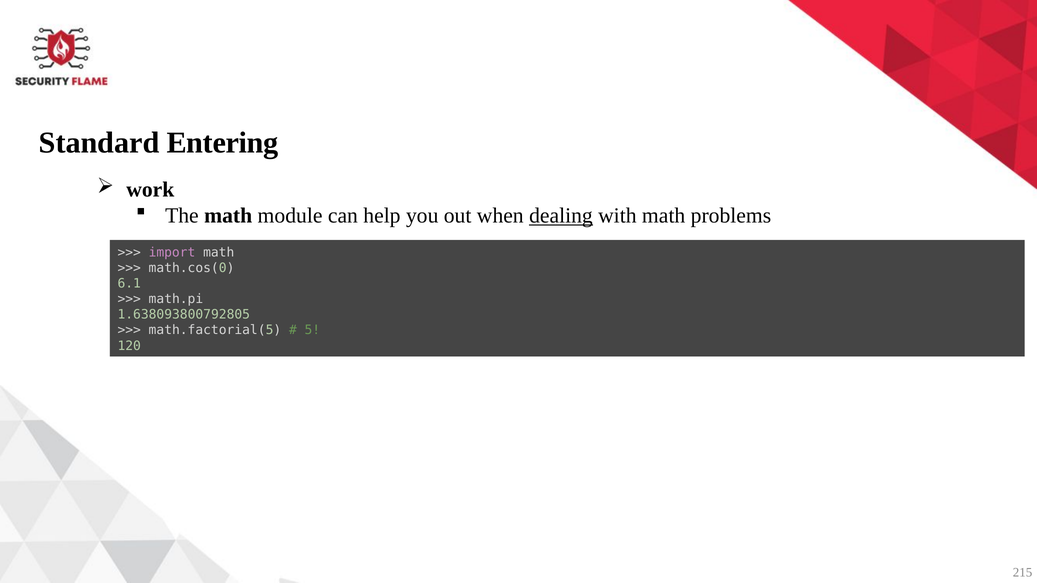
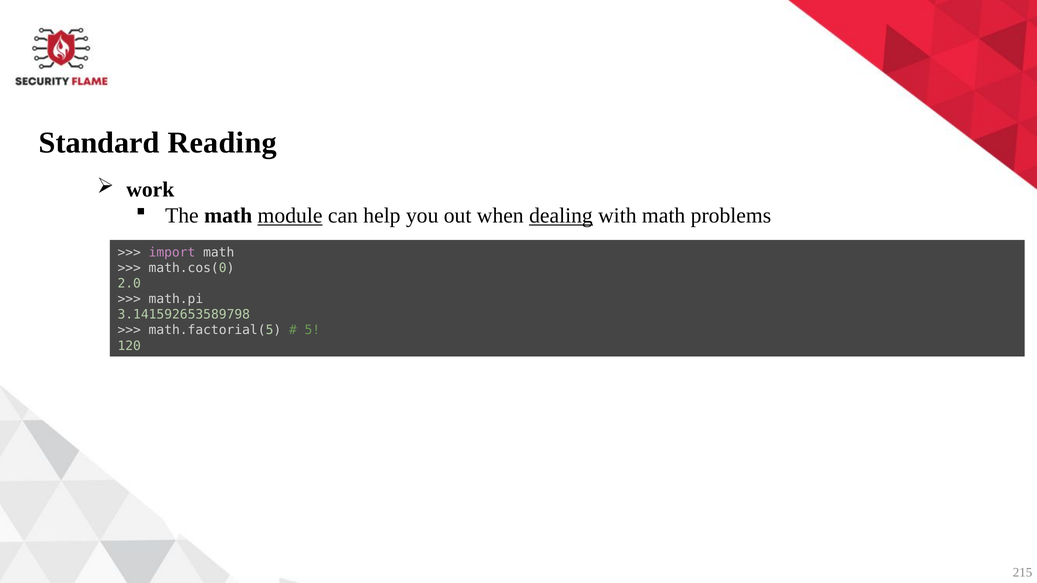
Entering: Entering -> Reading
module underline: none -> present
6.1: 6.1 -> 2.0
1.638093800792805: 1.638093800792805 -> 3.141592653589798
